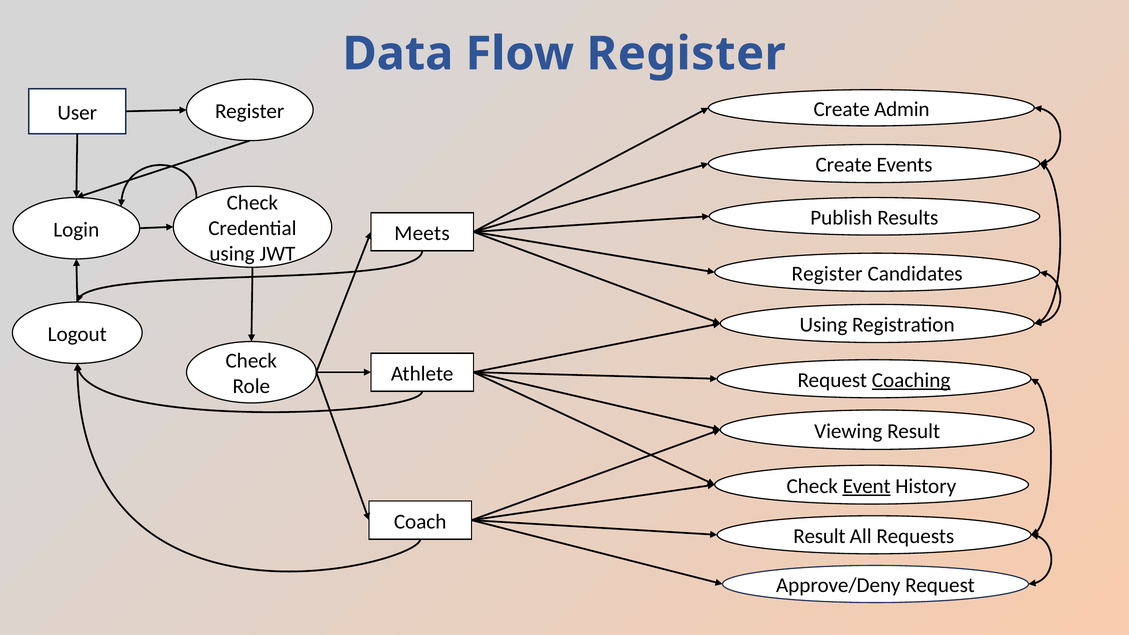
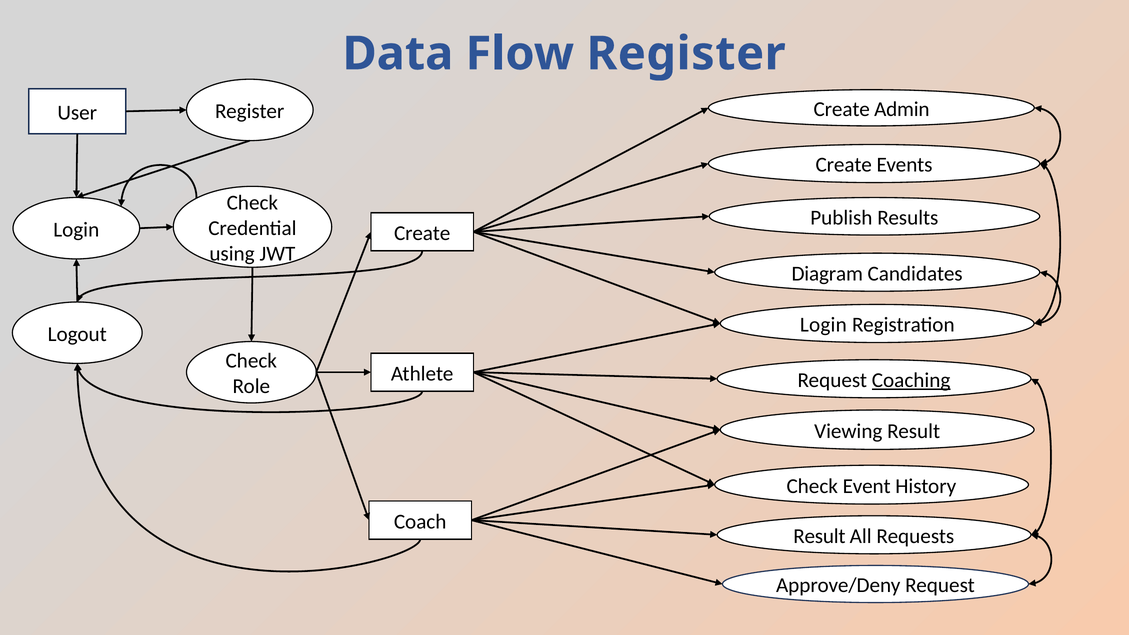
Meets at (422, 233): Meets -> Create
Register at (827, 274): Register -> Diagram
Using at (823, 325): Using -> Login
Event underline: present -> none
